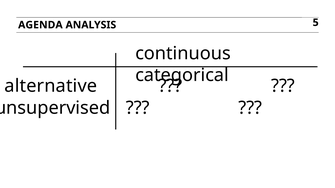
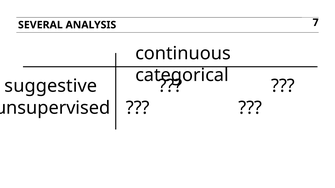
AGENDA: AGENDA -> SEVERAL
5: 5 -> 7
alternative: alternative -> suggestive
